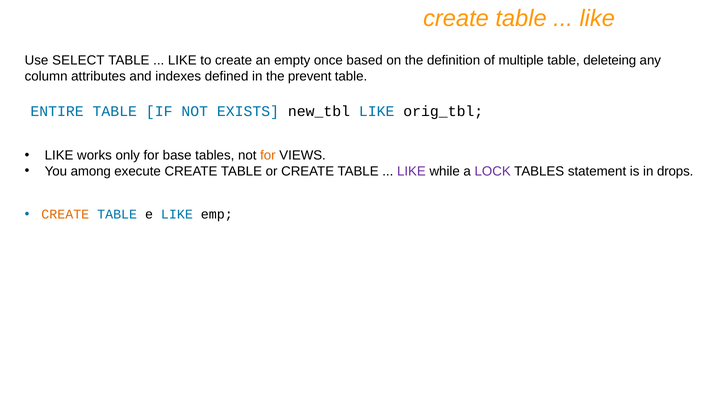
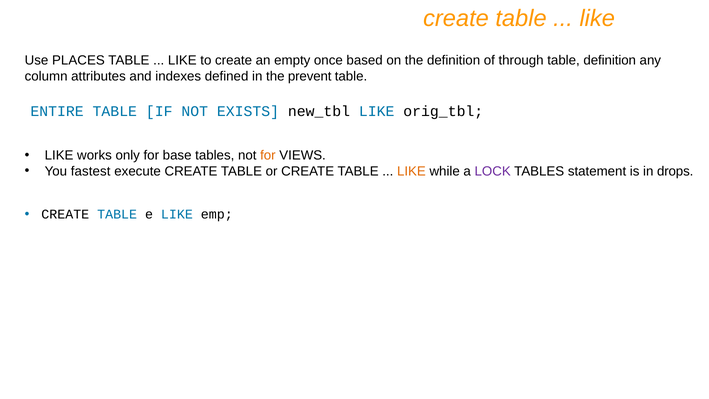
SELECT: SELECT -> PLACES
multiple: multiple -> through
table deleteing: deleteing -> definition
among: among -> fastest
LIKE at (411, 171) colour: purple -> orange
CREATE at (65, 214) colour: orange -> black
